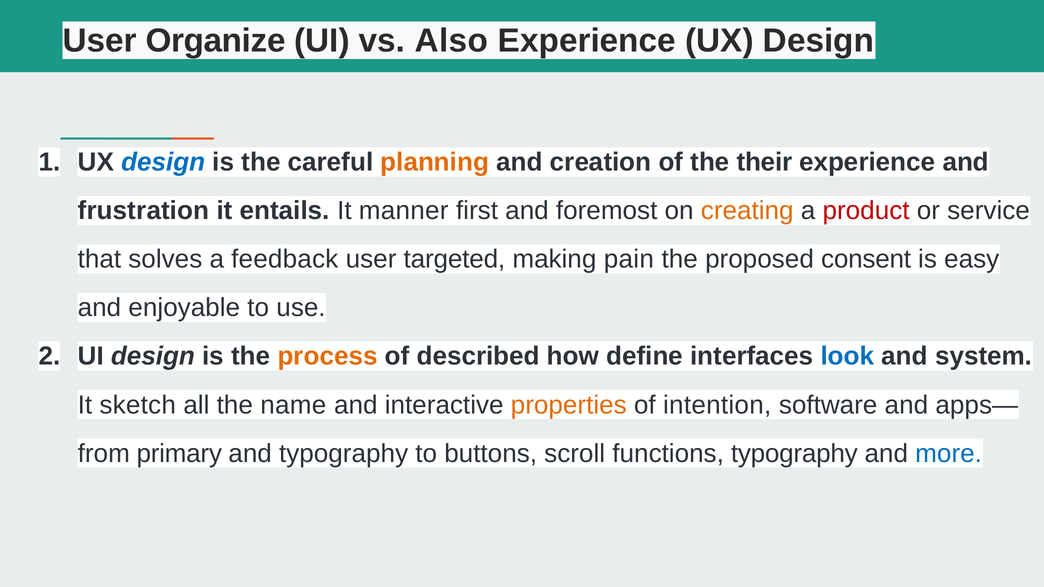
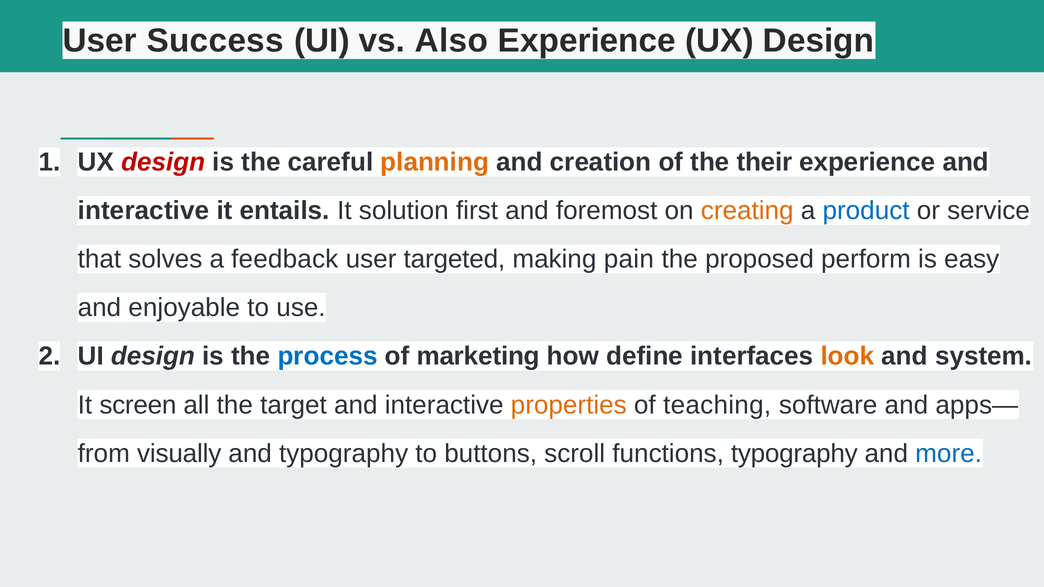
Organize: Organize -> Success
design at (163, 162) colour: blue -> red
frustration at (143, 211): frustration -> interactive
manner: manner -> solution
product colour: red -> blue
consent: consent -> perform
process colour: orange -> blue
described: described -> marketing
look colour: blue -> orange
sketch: sketch -> screen
name: name -> target
intention: intention -> teaching
primary: primary -> visually
